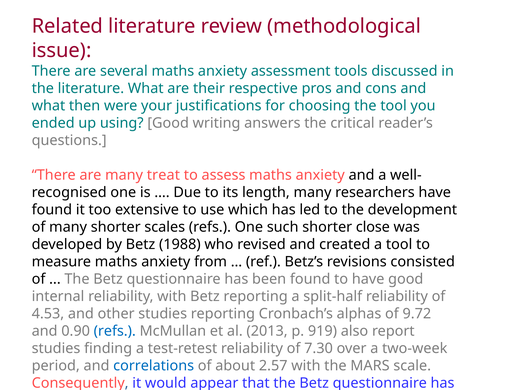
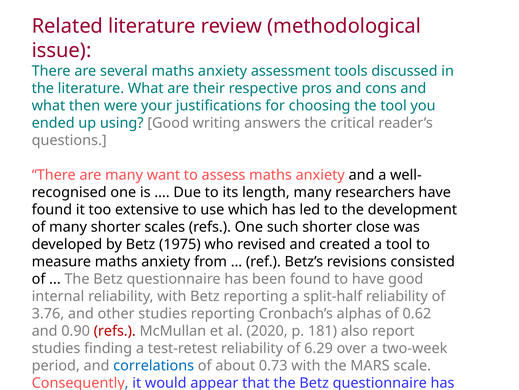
treat: treat -> want
1988: 1988 -> 1975
4.53: 4.53 -> 3.76
9.72: 9.72 -> 0.62
refs at (115, 330) colour: blue -> red
2013: 2013 -> 2020
919: 919 -> 181
7.30: 7.30 -> 6.29
2.57: 2.57 -> 0.73
